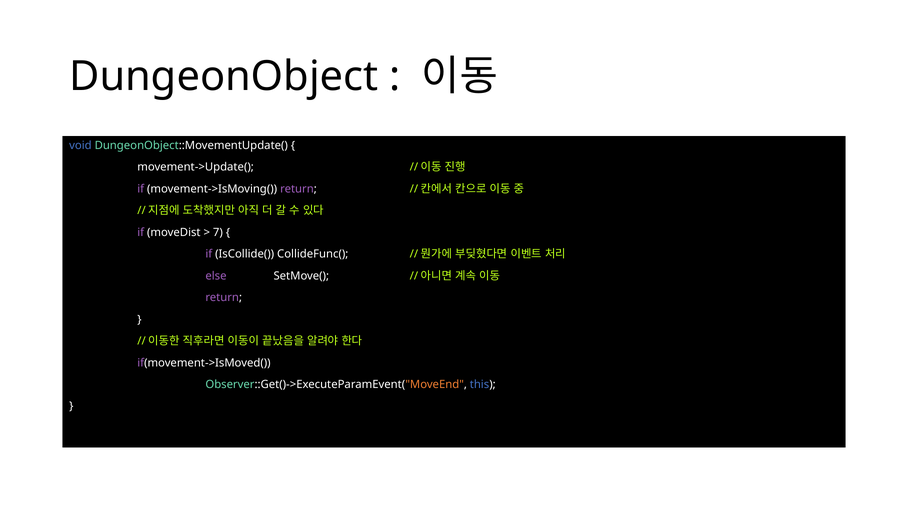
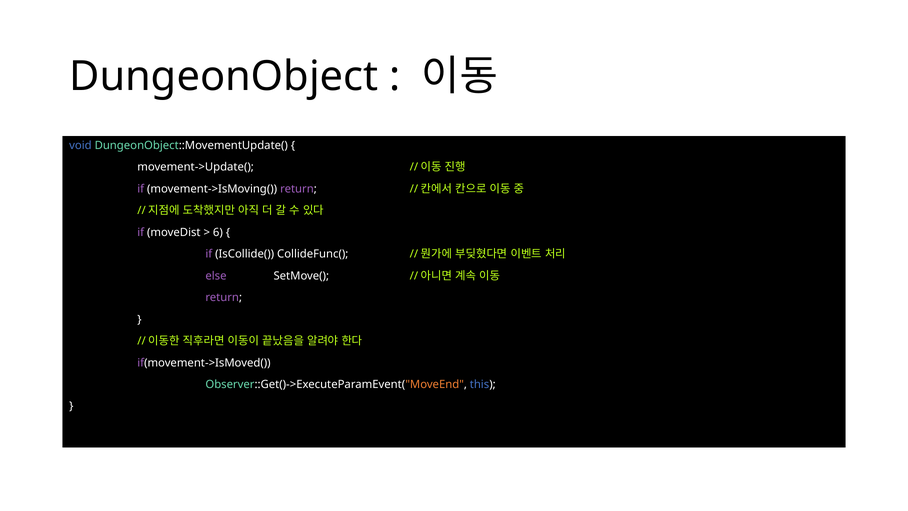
7: 7 -> 6
